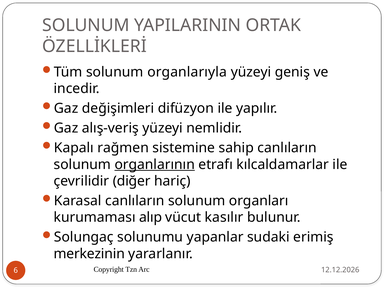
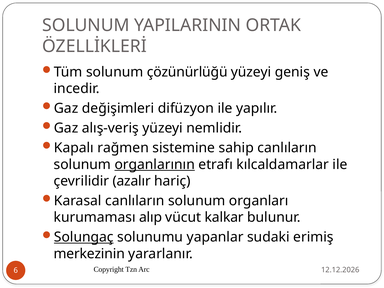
organlarıyla: organlarıyla -> çözünürlüğü
diğer: diğer -> azalır
kasılır: kasılır -> kalkar
Solungaç underline: none -> present
